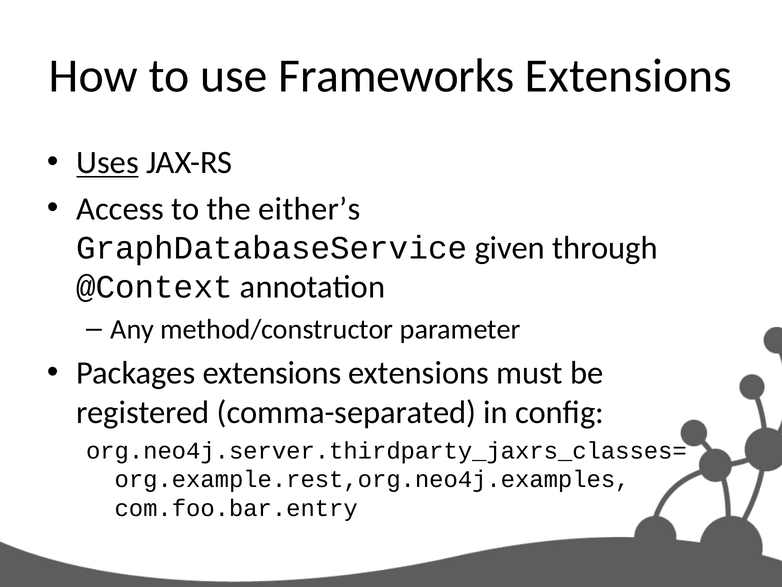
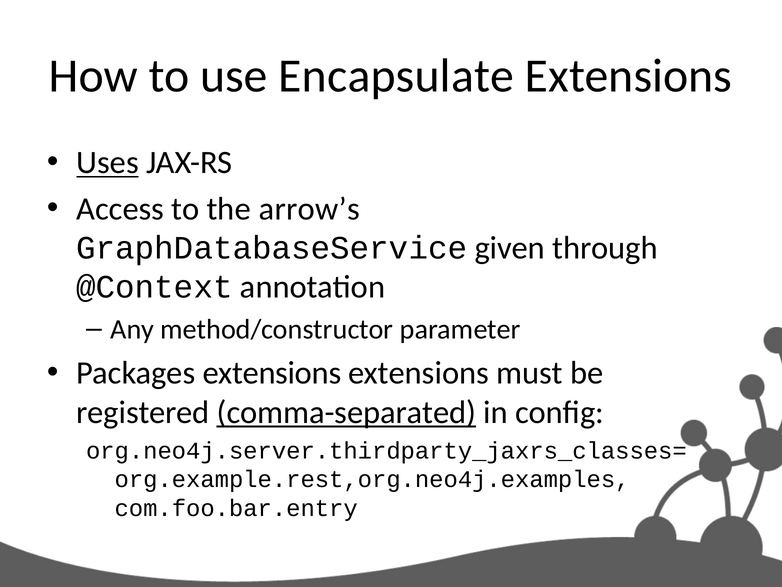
Frameworks: Frameworks -> Encapsulate
either’s: either’s -> arrow’s
comma-separated underline: none -> present
